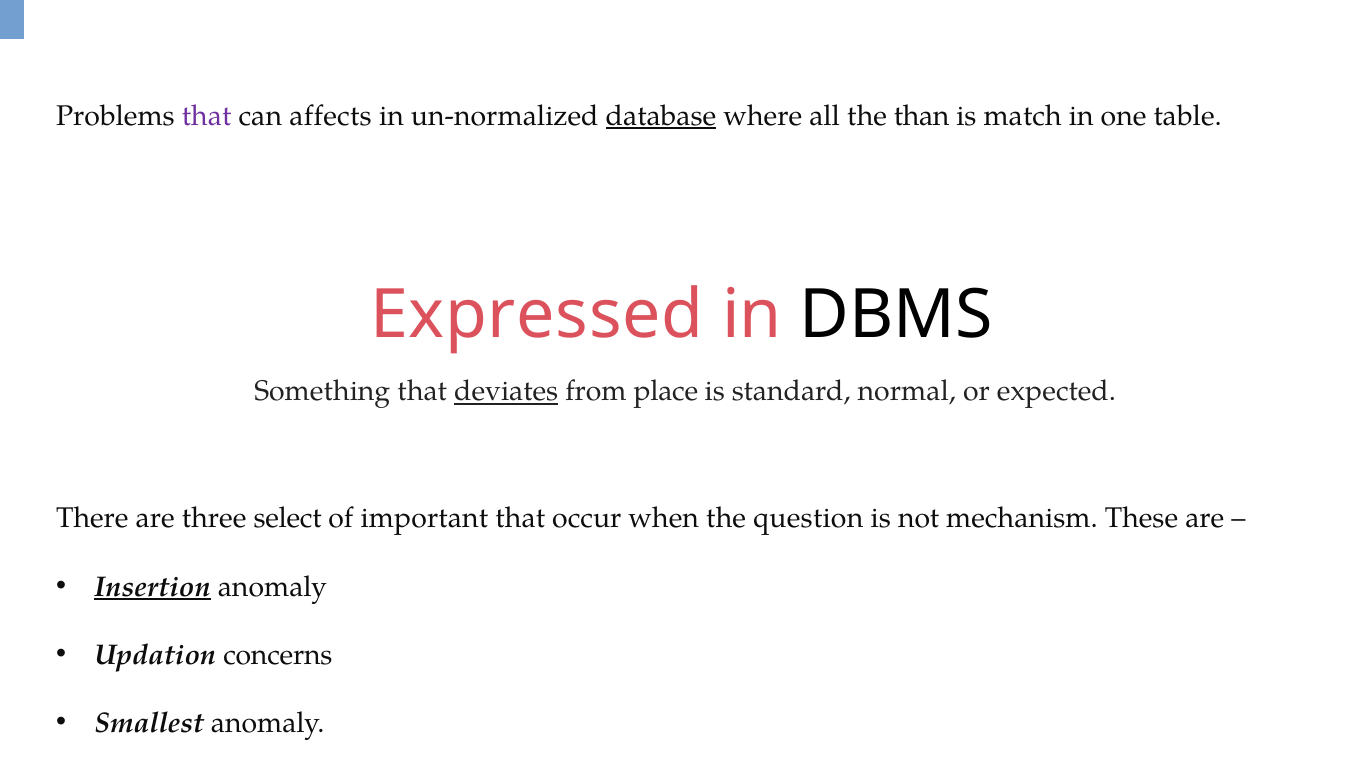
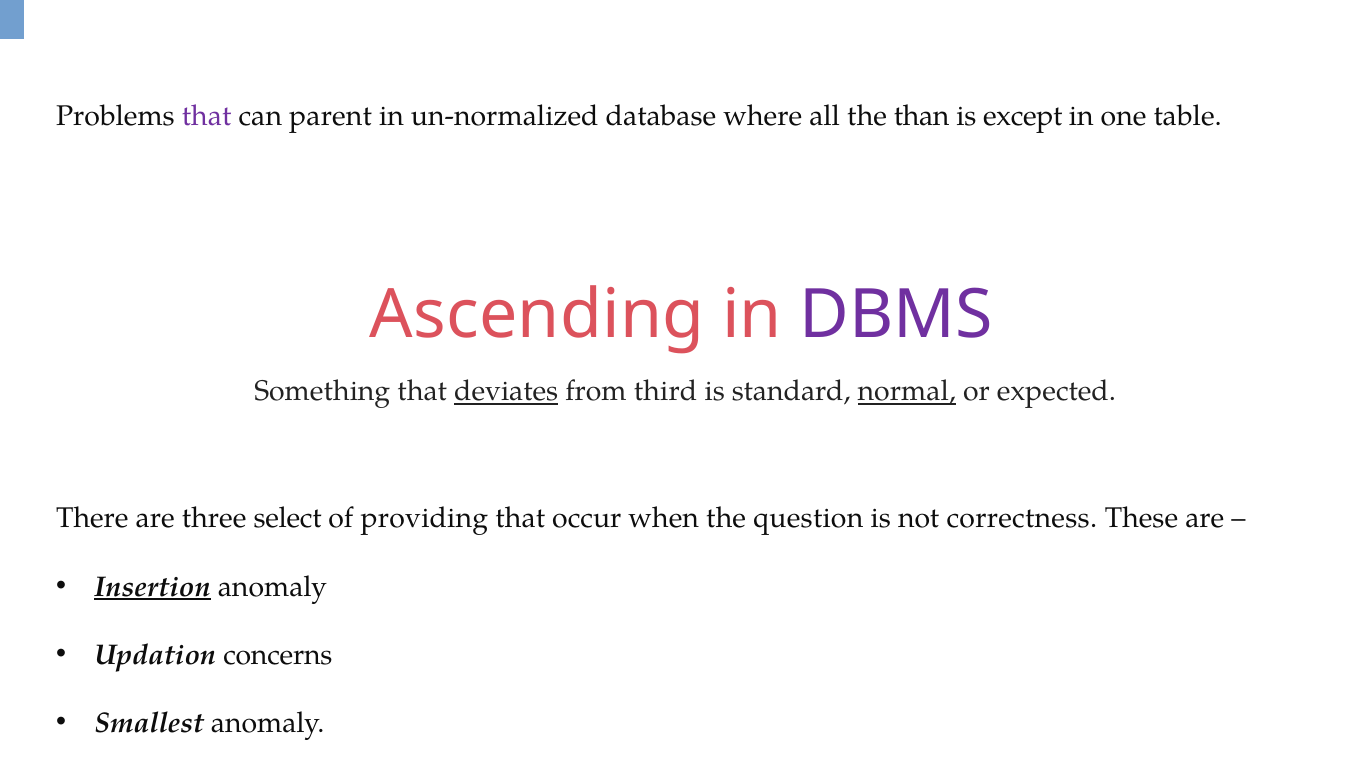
affects: affects -> parent
database underline: present -> none
match: match -> except
Expressed: Expressed -> Ascending
DBMS colour: black -> purple
place: place -> third
normal underline: none -> present
important: important -> providing
mechanism: mechanism -> correctness
